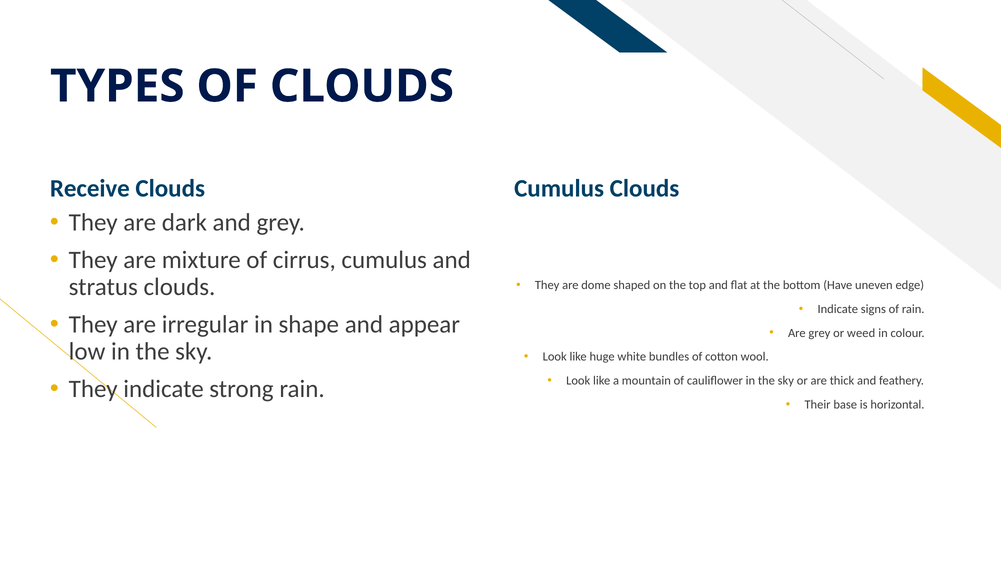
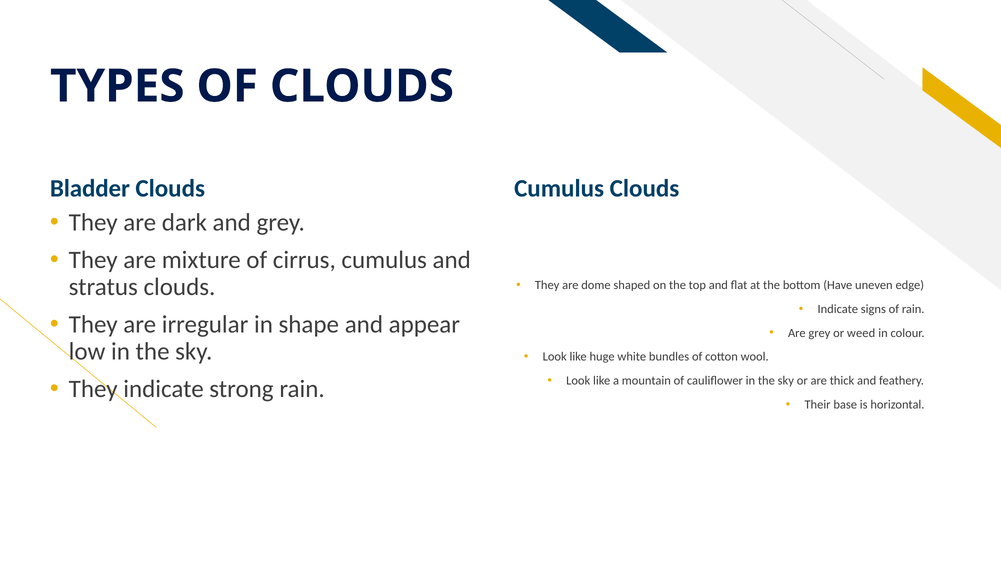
Receive: Receive -> Bladder
